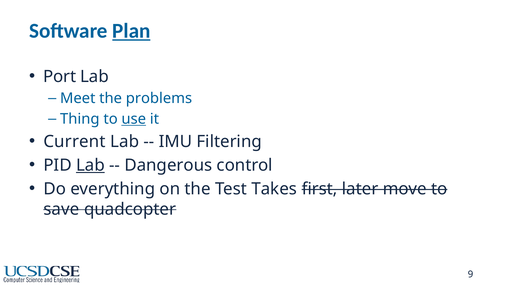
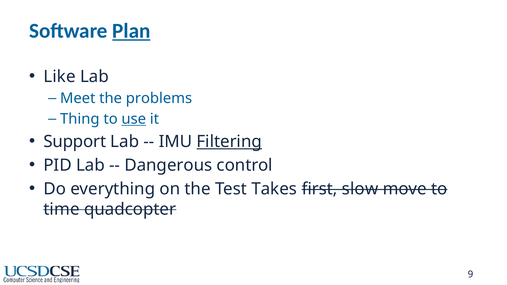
Port: Port -> Like
Current: Current -> Support
Filtering underline: none -> present
Lab at (90, 165) underline: present -> none
later: later -> slow
save: save -> time
